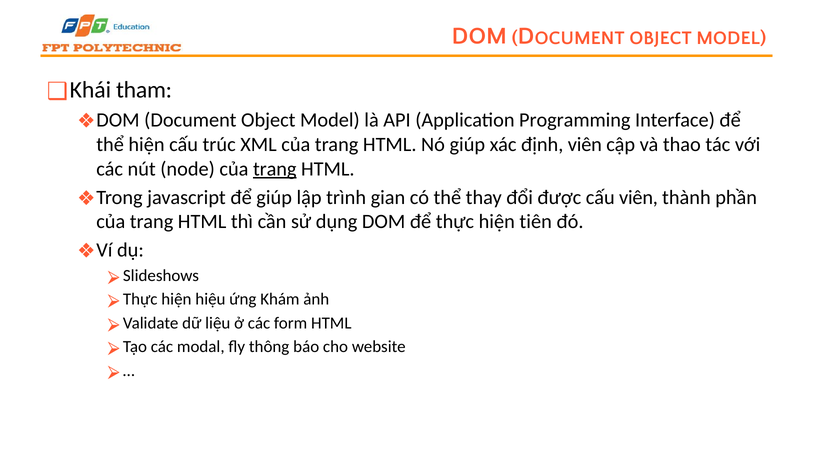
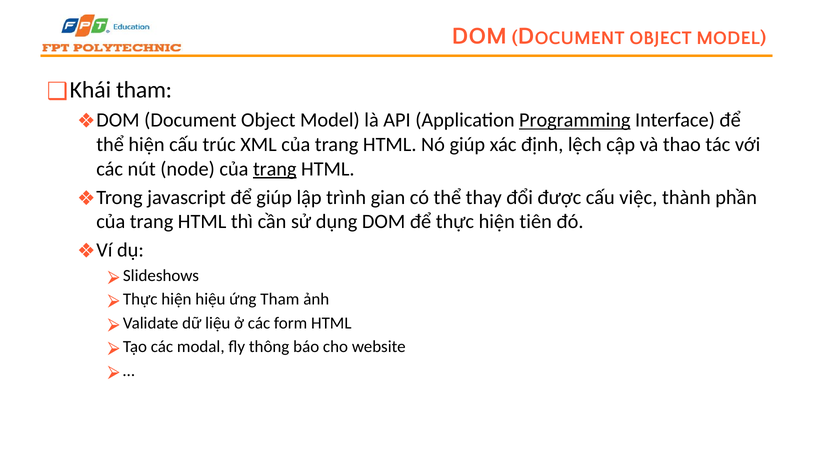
Programming underline: none -> present
định viên: viên -> lệch
cấu viên: viên -> việc
ứng Khám: Khám -> Tham
